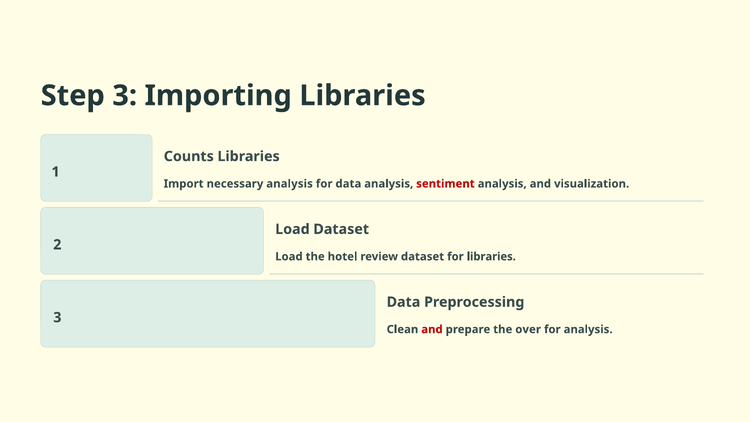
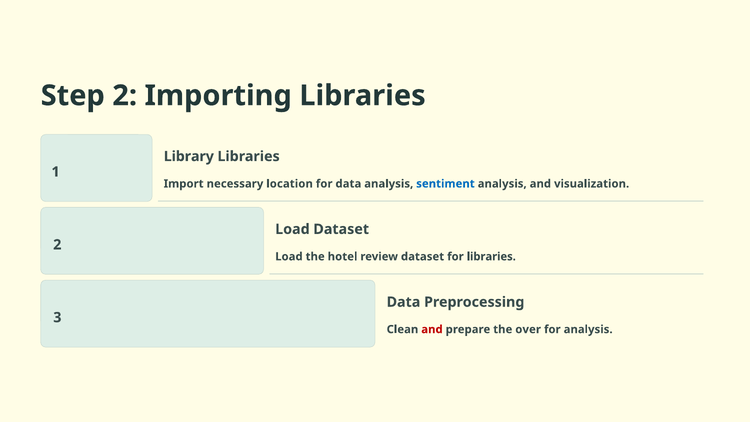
Step 3: 3 -> 2
Counts: Counts -> Library
necessary analysis: analysis -> location
sentiment colour: red -> blue
